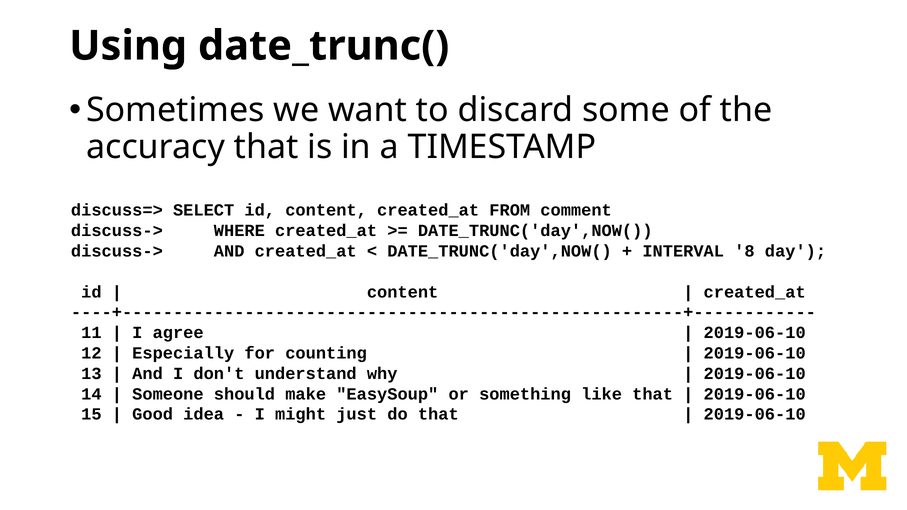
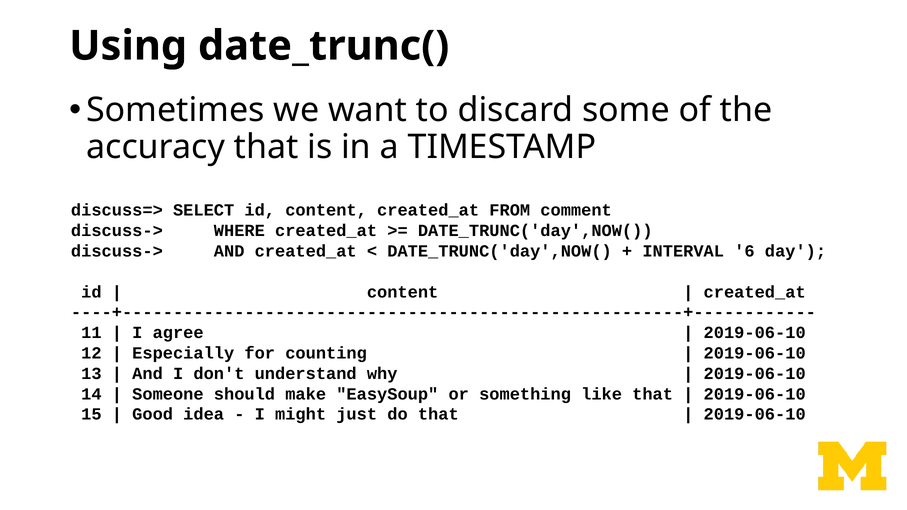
8: 8 -> 6
